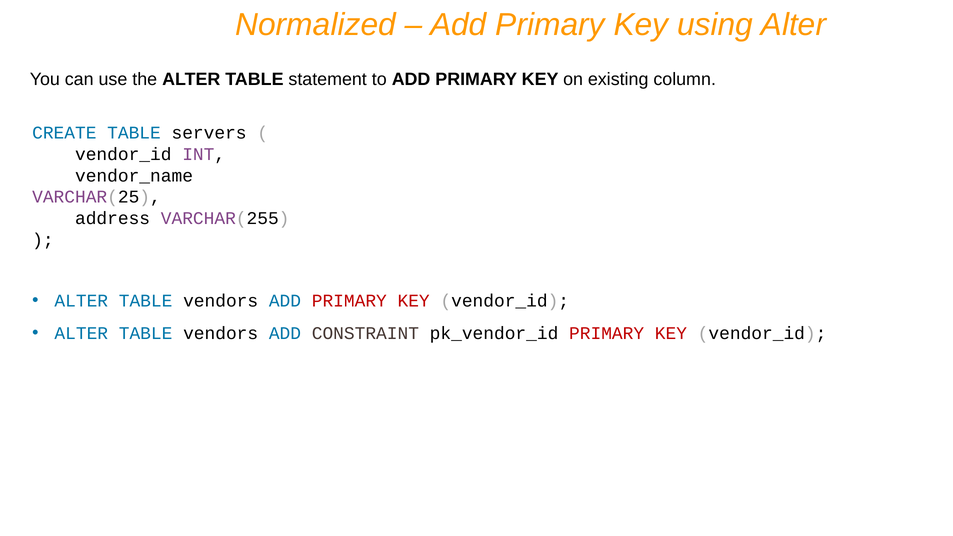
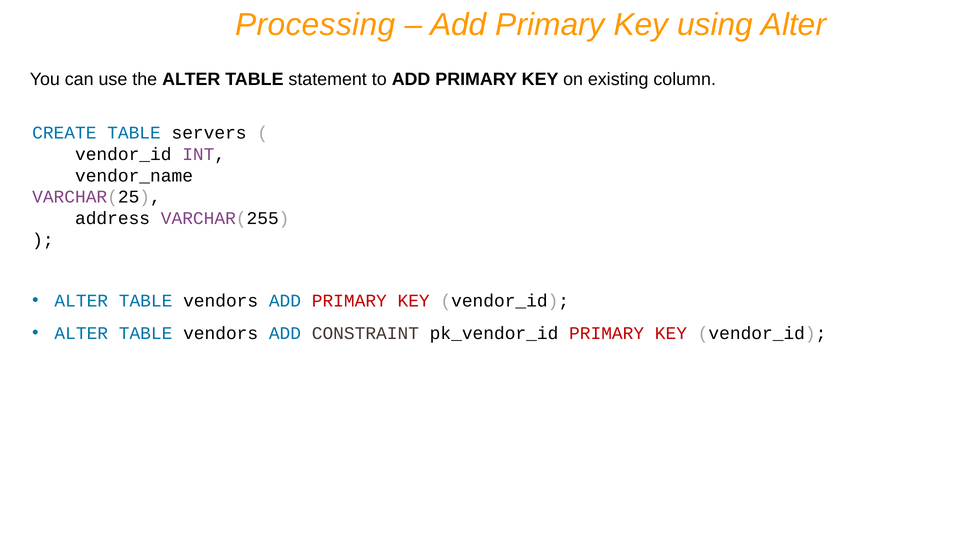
Normalized: Normalized -> Processing
